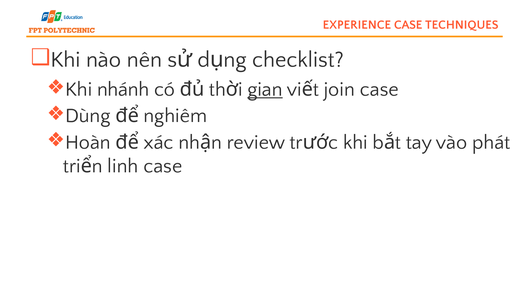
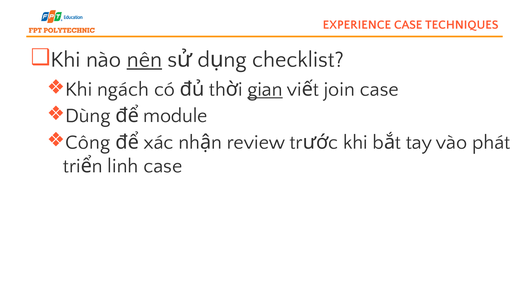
nên underline: none -> present
nhánh: nhánh -> ngách
nghiêm: nghiêm -> module
Hoàn: Hoàn -> Công
